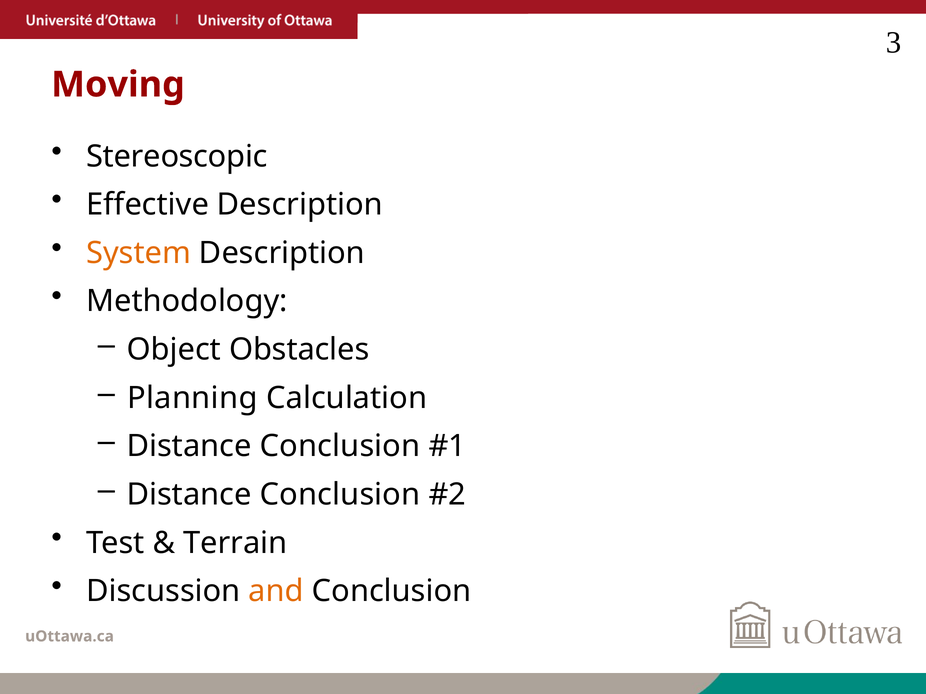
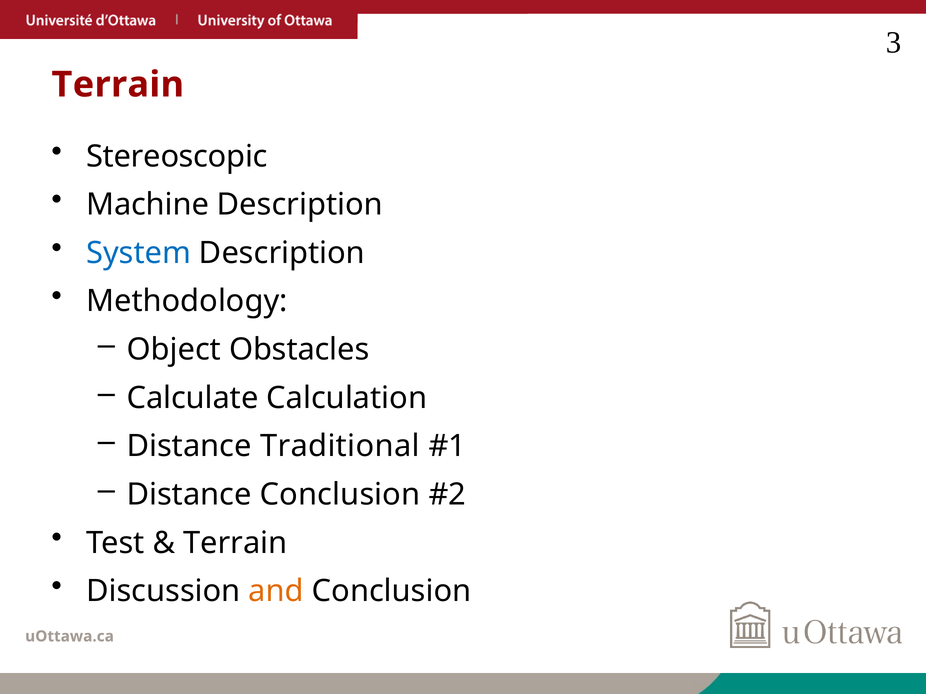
Moving at (118, 85): Moving -> Terrain
Effective: Effective -> Machine
System colour: orange -> blue
Planning: Planning -> Calculate
Conclusion at (340, 447): Conclusion -> Traditional
